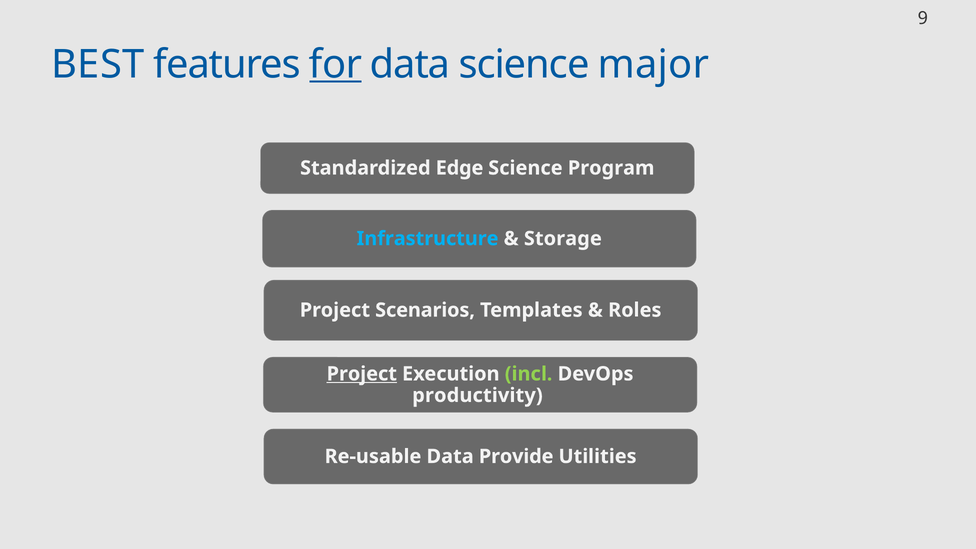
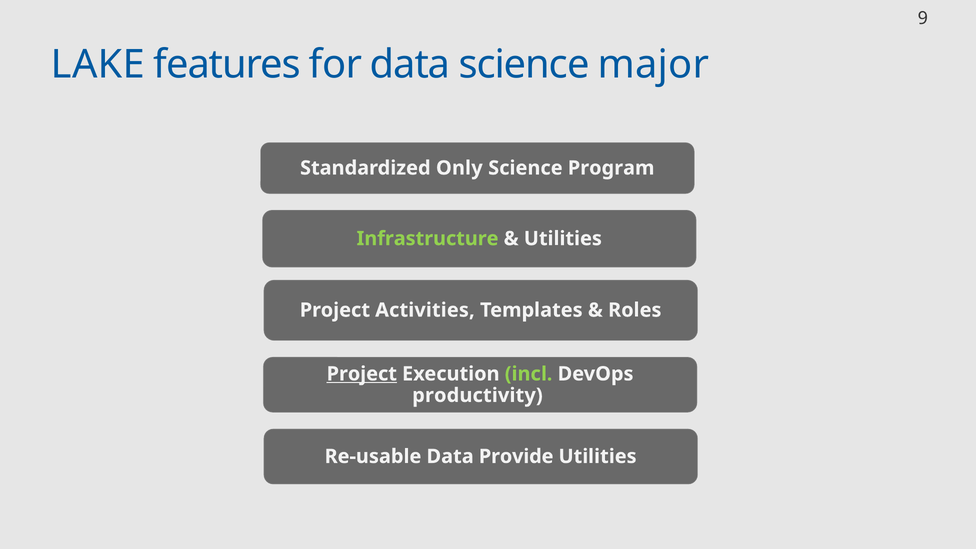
BEST: BEST -> LAKE
for underline: present -> none
Edge: Edge -> Only
Infrastructure colour: light blue -> light green
Storage at (563, 239): Storage -> Utilities
Scenarios: Scenarios -> Activities
